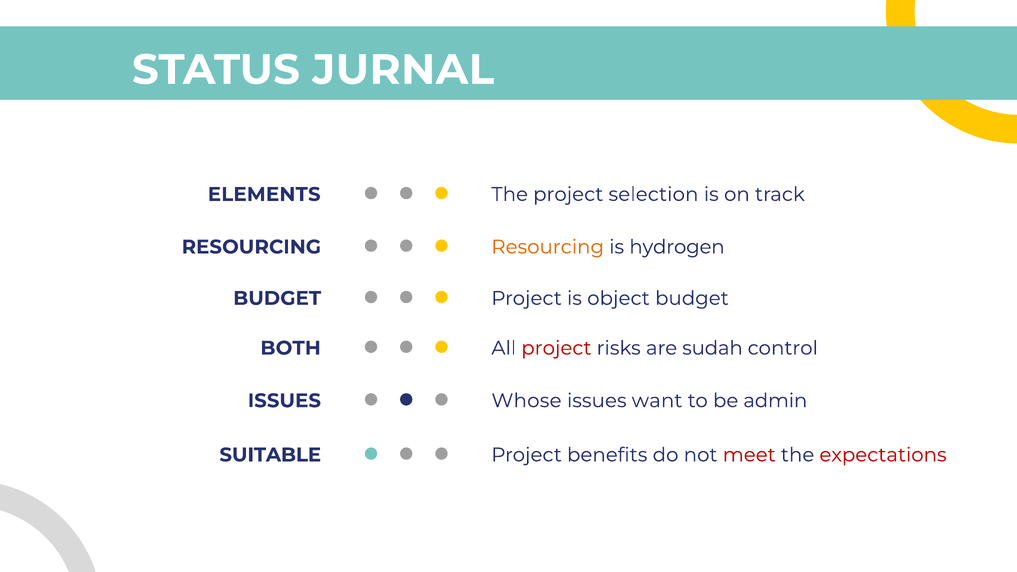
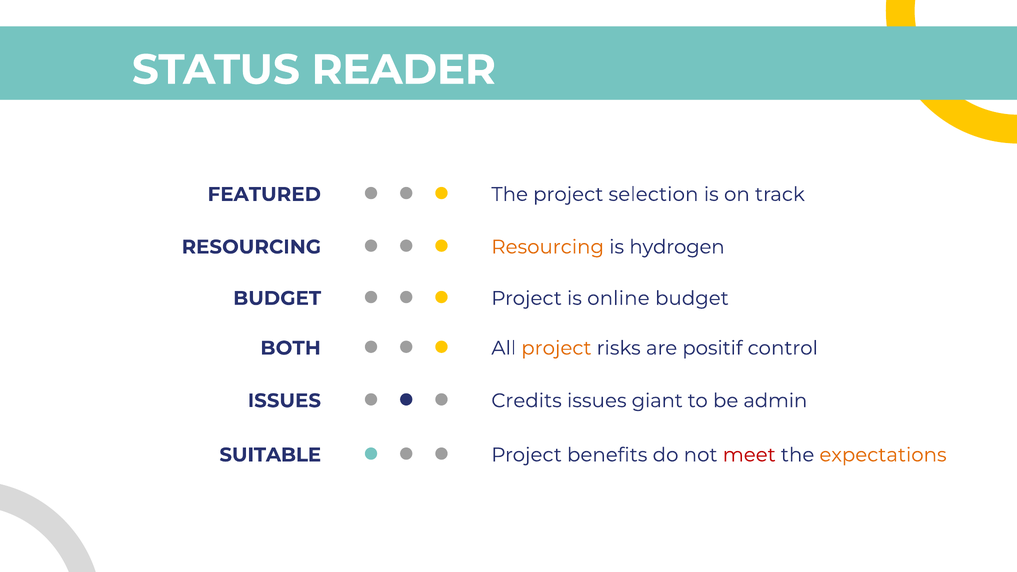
JURNAL: JURNAL -> READER
ELEMENTS: ELEMENTS -> FEATURED
object: object -> online
project at (556, 348) colour: red -> orange
sudah: sudah -> positif
Whose: Whose -> Credits
want: want -> giant
expectations colour: red -> orange
